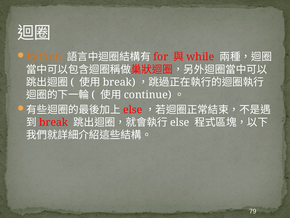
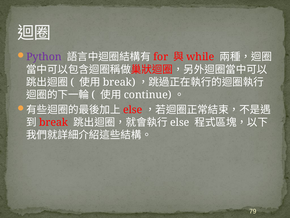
Python colour: orange -> purple
